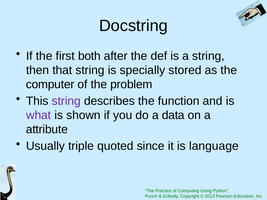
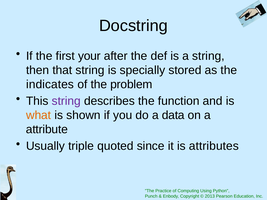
both: both -> your
computer: computer -> indicates
what colour: purple -> orange
language: language -> attributes
